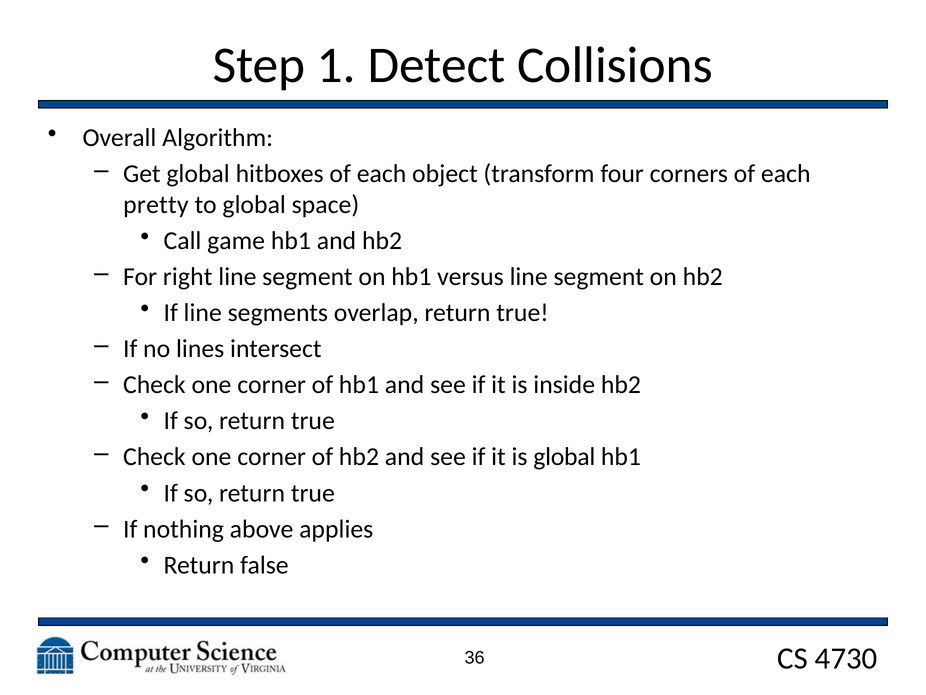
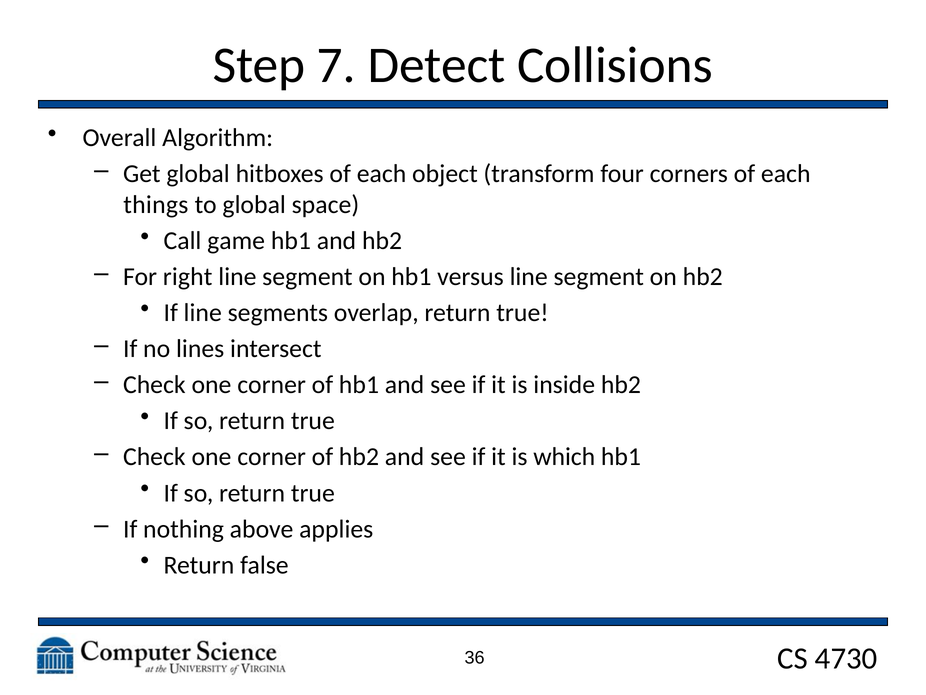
1: 1 -> 7
pretty: pretty -> things
is global: global -> which
